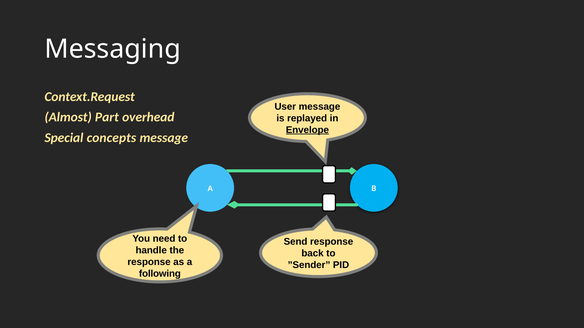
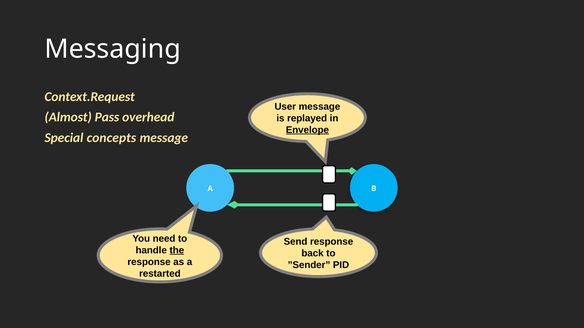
Part: Part -> Pass
the underline: none -> present
following: following -> restarted
